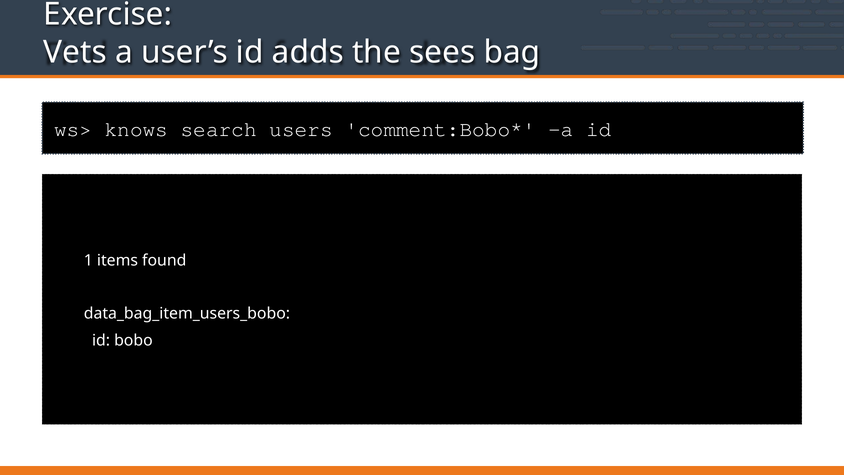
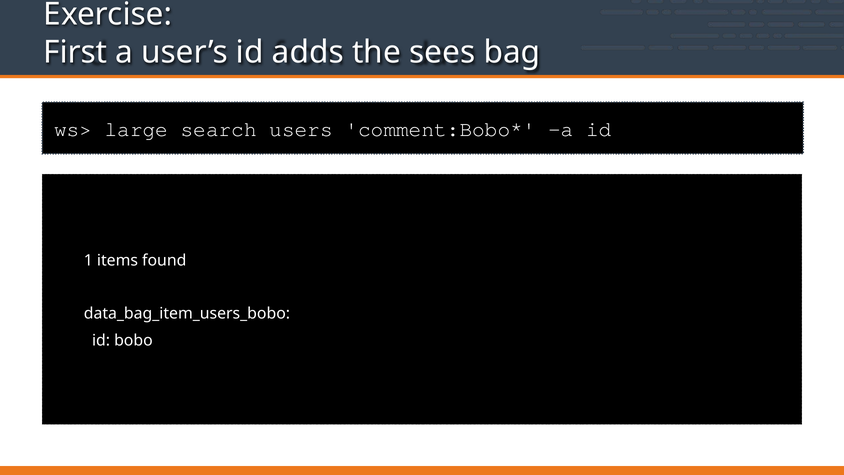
Vets: Vets -> First
knows: knows -> large
